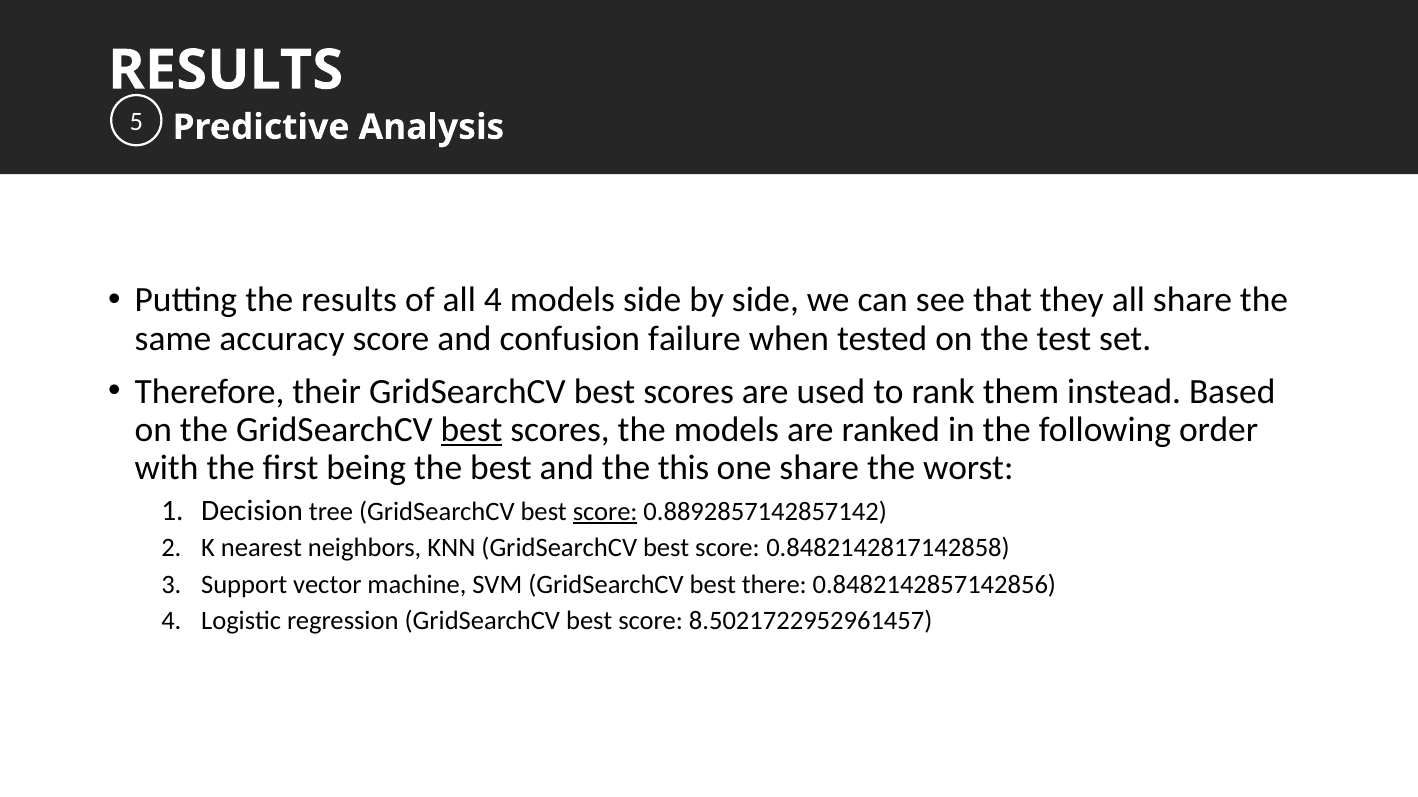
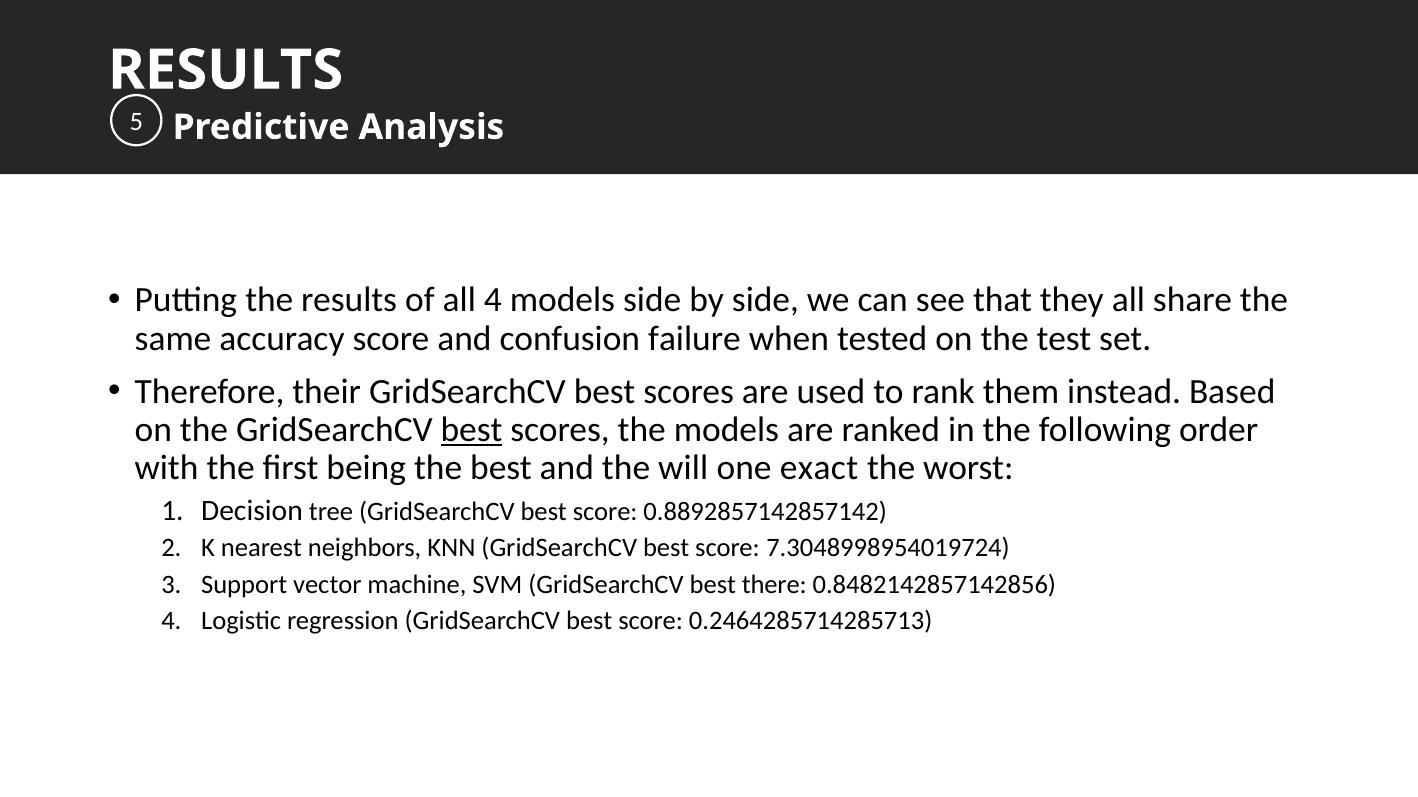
this: this -> will
one share: share -> exact
score at (605, 512) underline: present -> none
0.8482142817142858: 0.8482142817142858 -> 7.3048998954019724
8.5021722952961457: 8.5021722952961457 -> 0.2464285714285713
